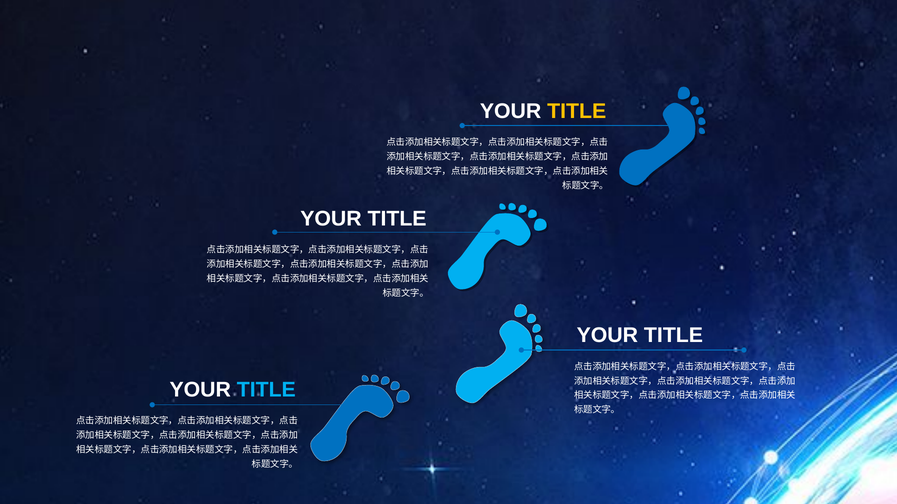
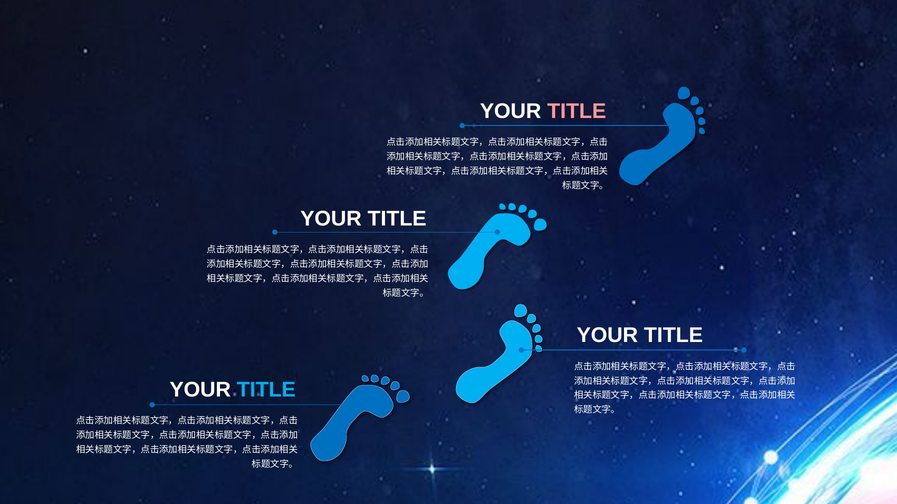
TITLE at (577, 111) colour: yellow -> pink
